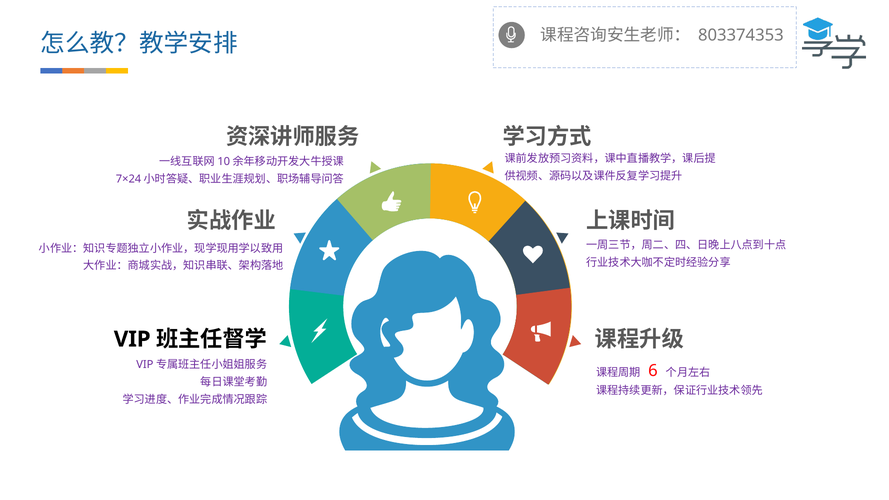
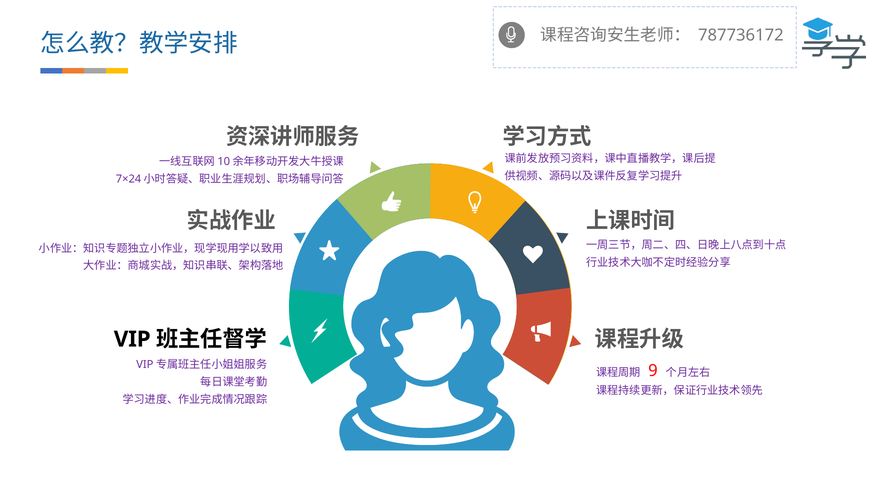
803374353: 803374353 -> 787736172
6: 6 -> 9
